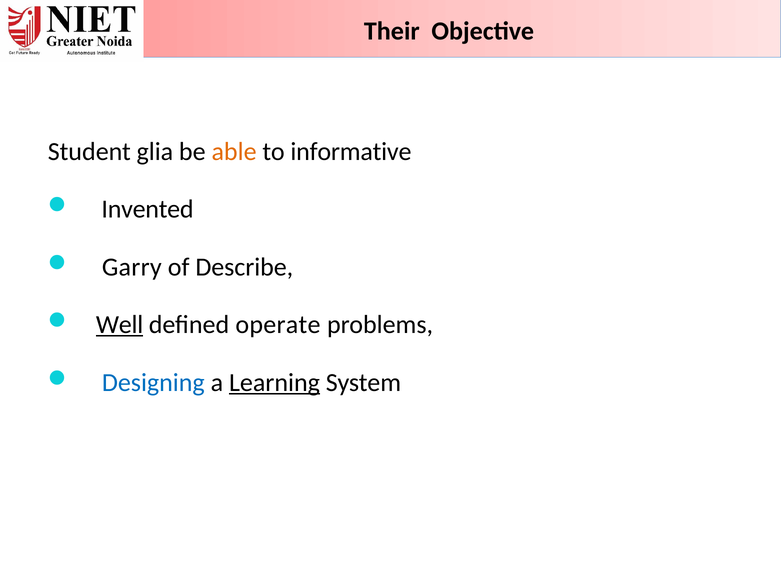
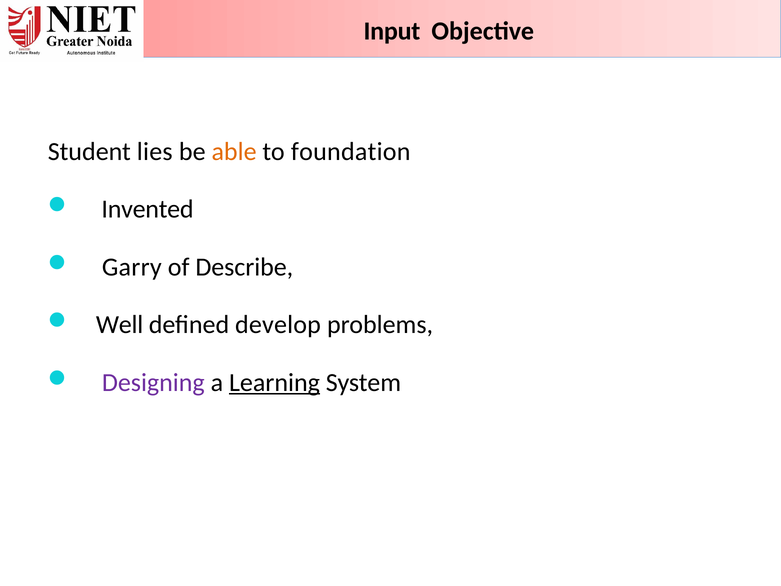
Their: Their -> Input
glia: glia -> lies
informative: informative -> foundation
Well underline: present -> none
operate: operate -> develop
Designing colour: blue -> purple
